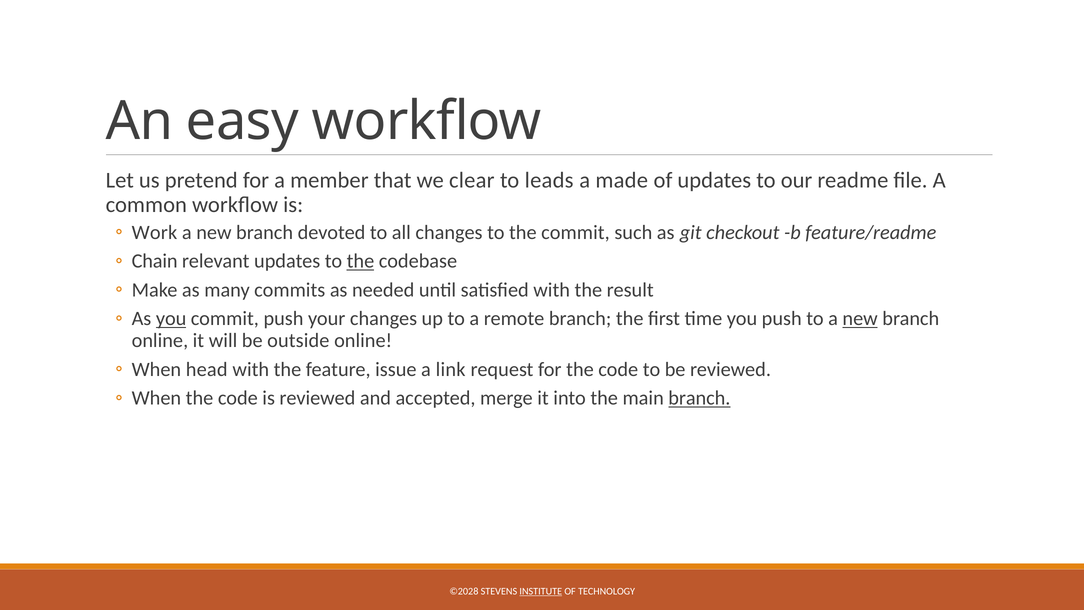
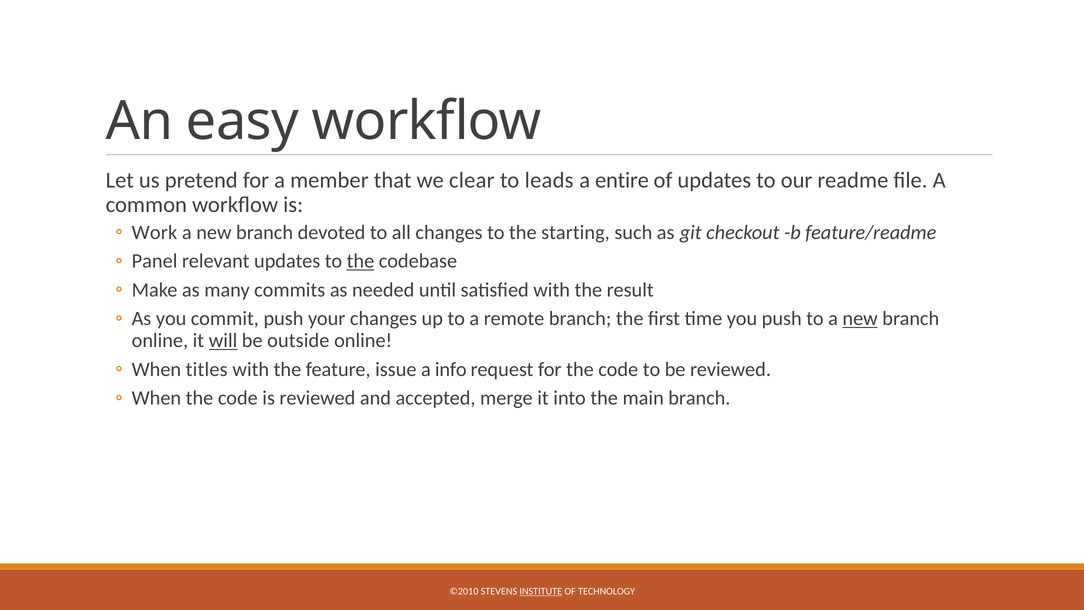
made: made -> entire
the commit: commit -> starting
Chain: Chain -> Panel
you at (171, 319) underline: present -> none
will underline: none -> present
head: head -> titles
link: link -> info
branch at (699, 398) underline: present -> none
©2028: ©2028 -> ©2010
